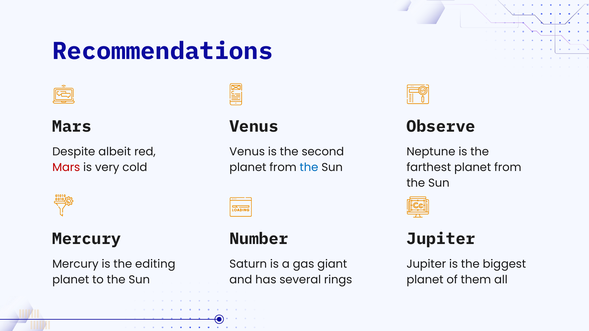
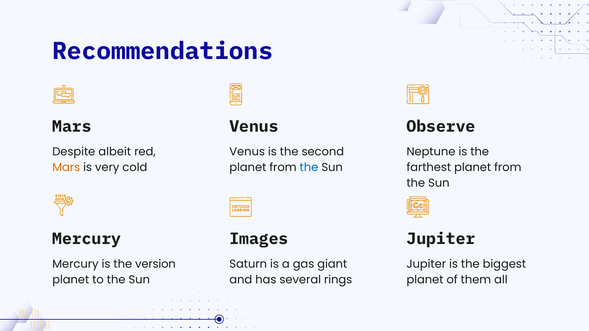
Mars at (66, 168) colour: red -> orange
Number: Number -> Images
editing: editing -> version
